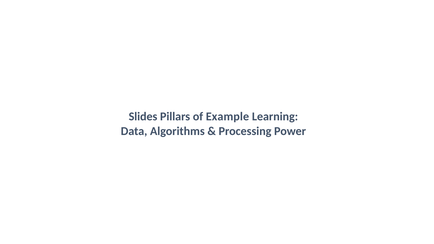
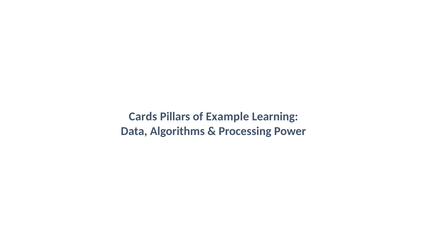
Slides: Slides -> Cards
